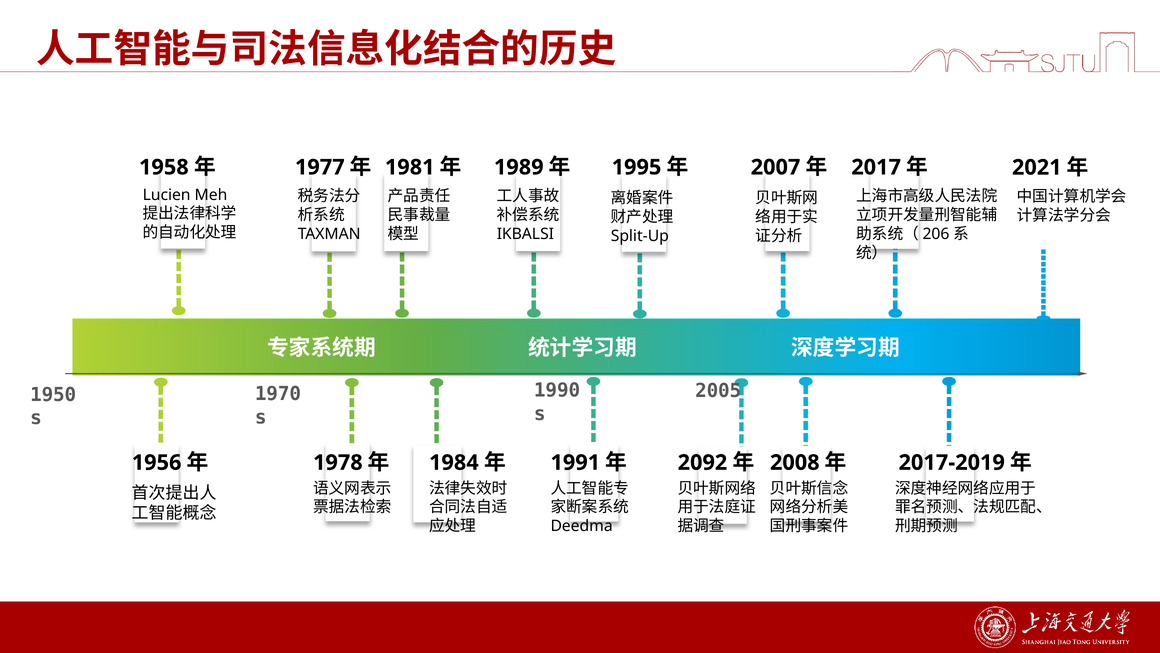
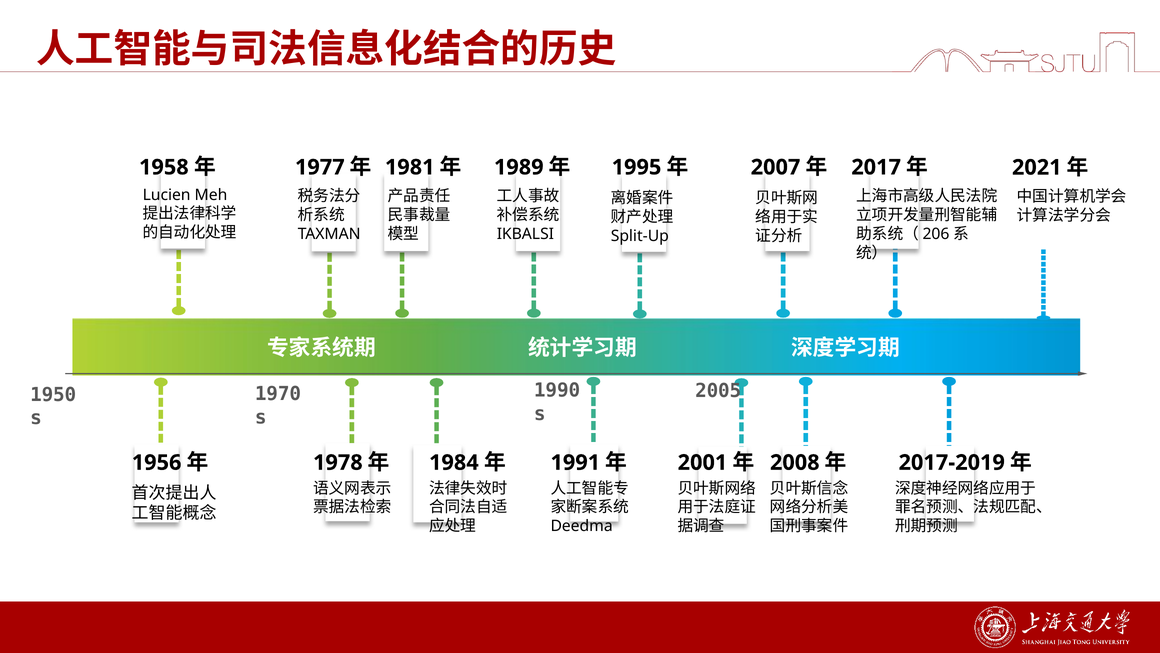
2092: 2092 -> 2001
